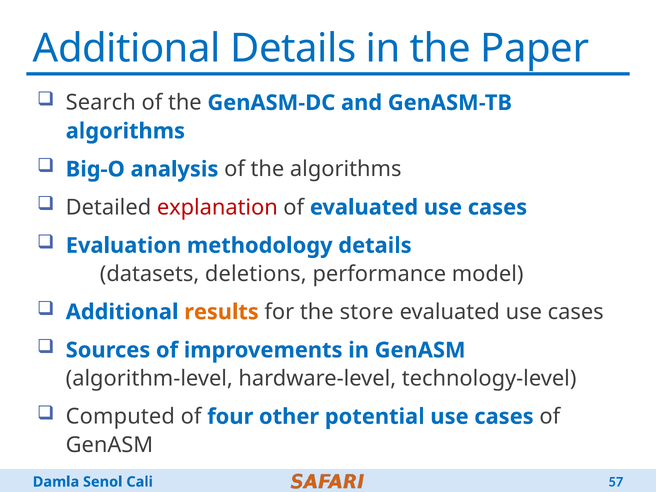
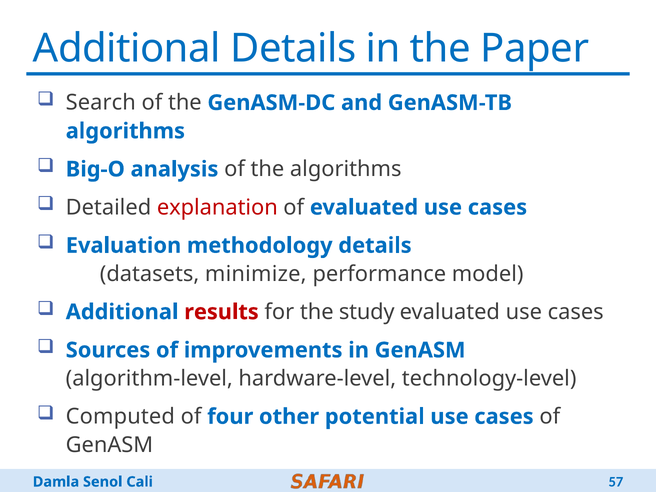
deletions: deletions -> minimize
results colour: orange -> red
store: store -> study
